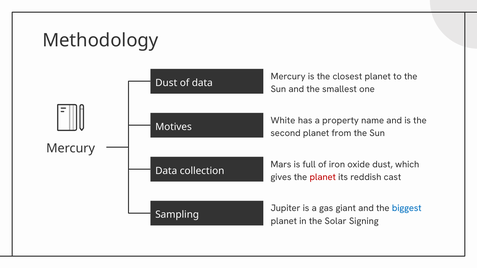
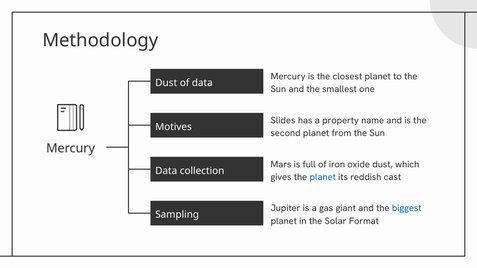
White: White -> Slides
planet at (323, 177) colour: red -> blue
Signing: Signing -> Format
